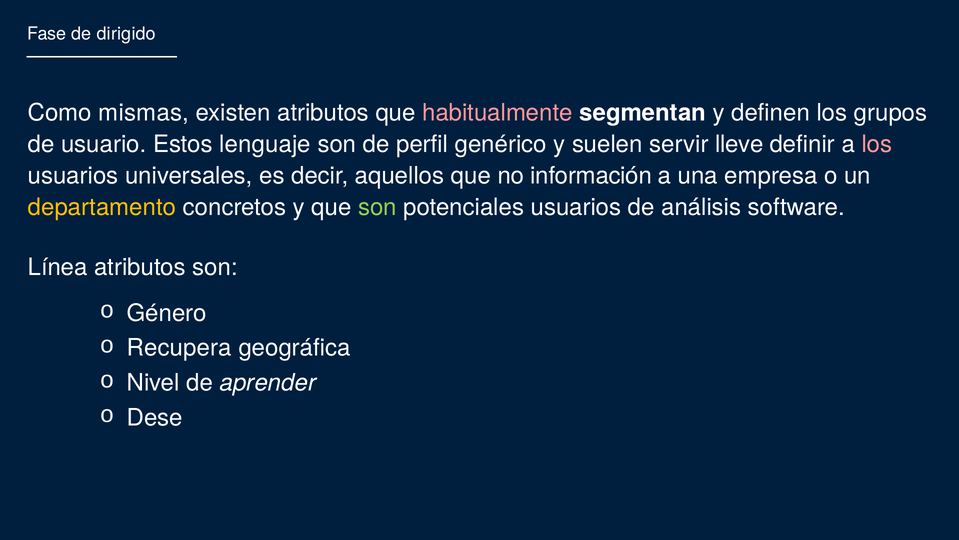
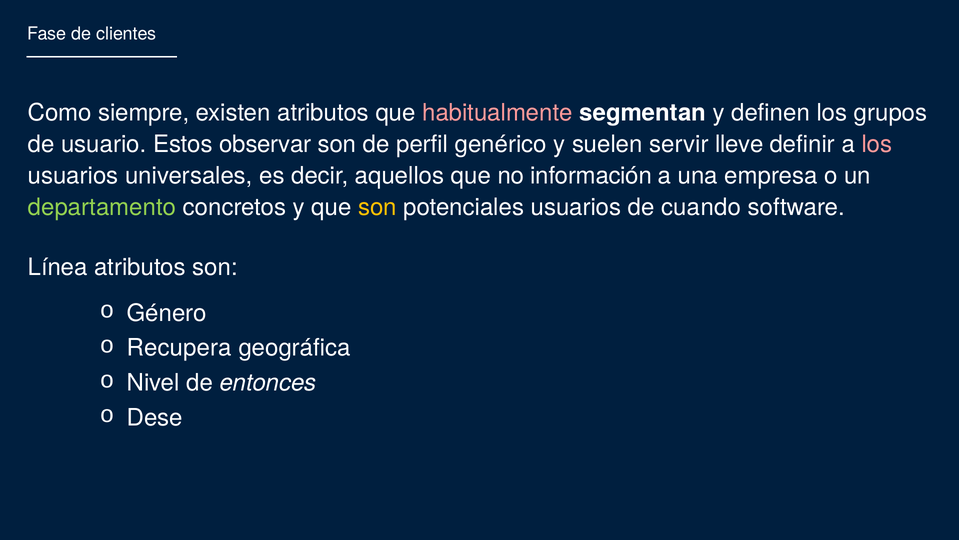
dirigido: dirigido -> clientes
mismas: mismas -> siempre
lenguaje: lenguaje -> observar
departamento colour: yellow -> light green
son at (377, 207) colour: light green -> yellow
análisis: análisis -> cuando
aprender: aprender -> entonces
